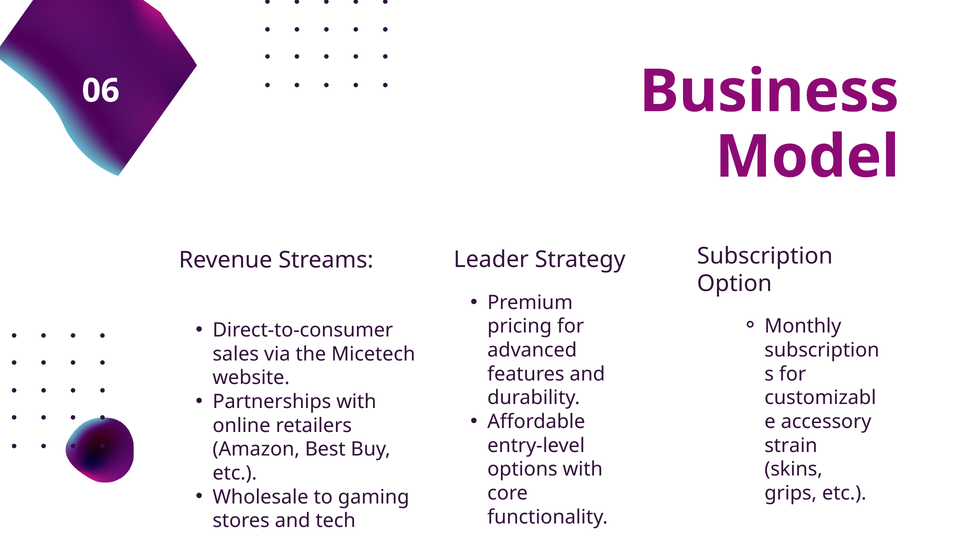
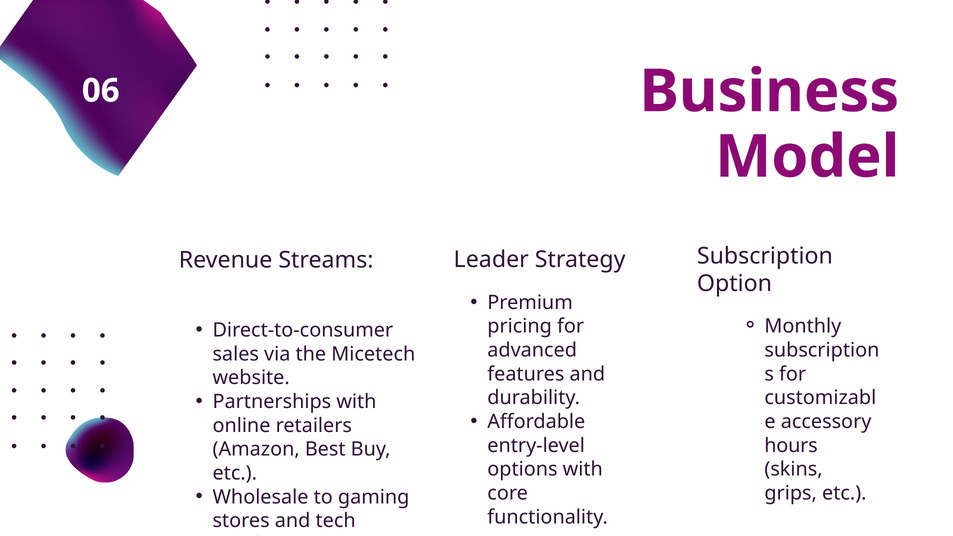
strain: strain -> hours
